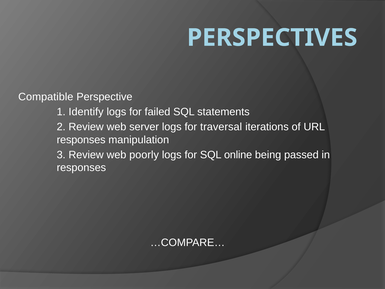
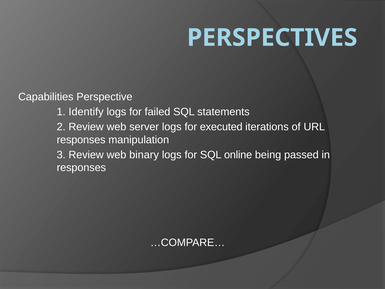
Compatible: Compatible -> Capabilities
traversal: traversal -> executed
poorly: poorly -> binary
